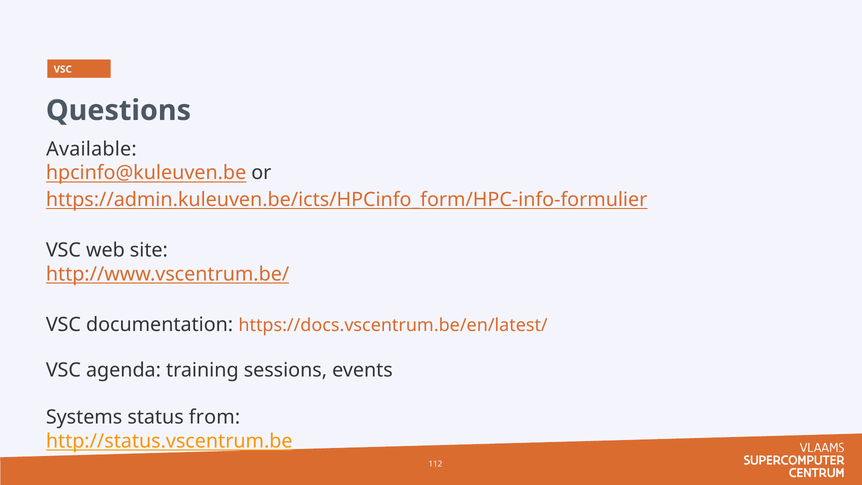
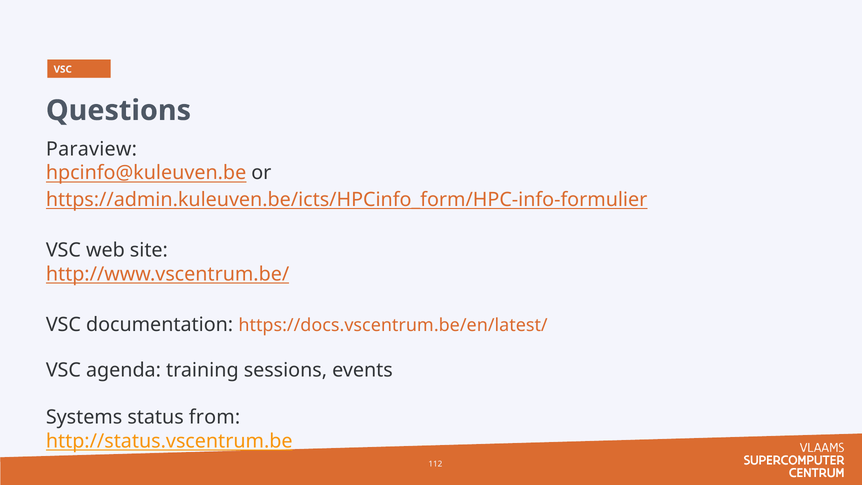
Available: Available -> Paraview
